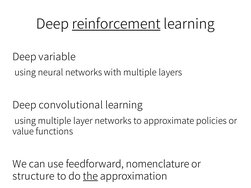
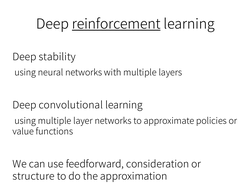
variable: variable -> stability
nomenclature: nomenclature -> consideration
the underline: present -> none
